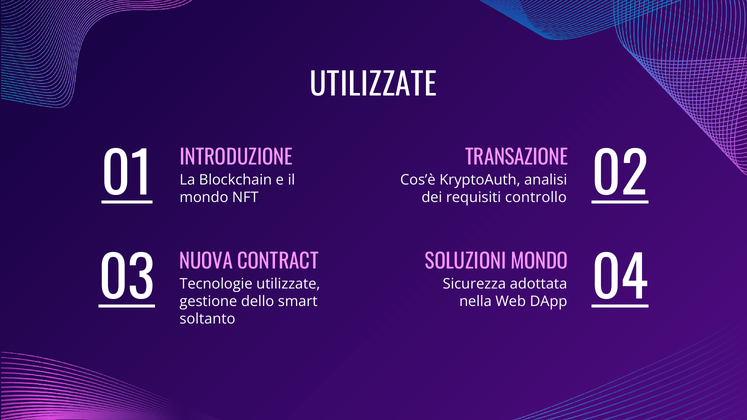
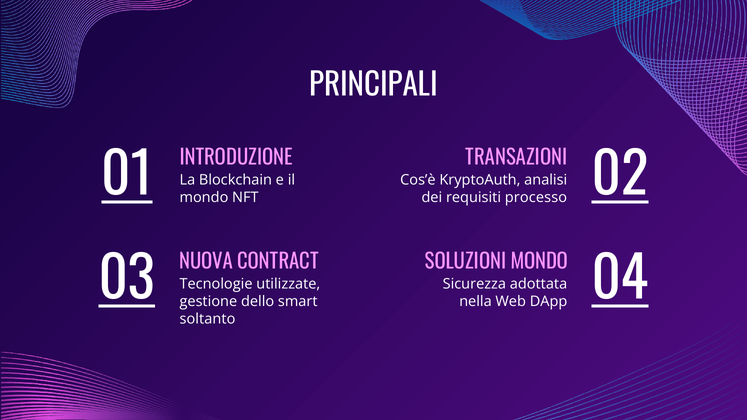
UTILIZZATE at (373, 85): UTILIZZATE -> PRINCIPALI
TRANSAZIONE: TRANSAZIONE -> TRANSAZIONI
controllo: controllo -> processo
